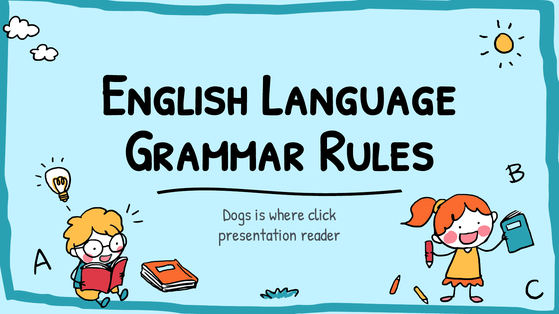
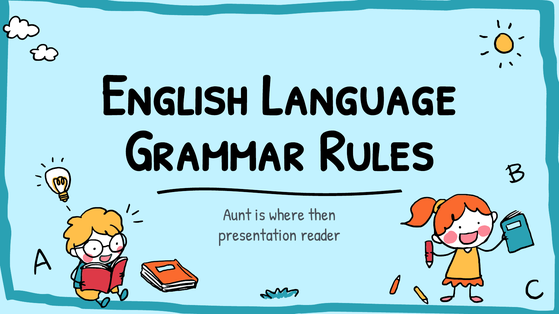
Dogs: Dogs -> Aunt
click: click -> then
